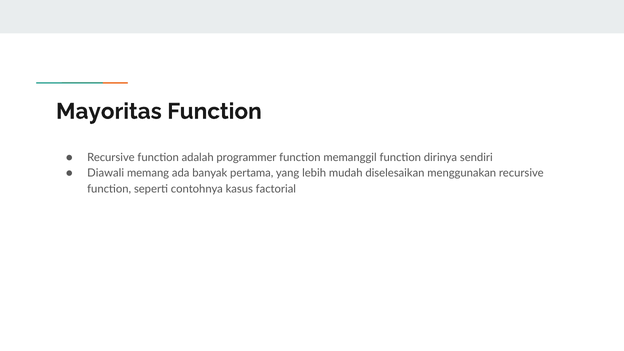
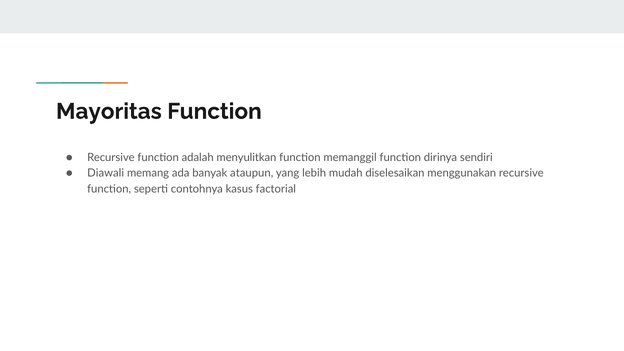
programmer: programmer -> menyulitkan
pertama: pertama -> ataupun
